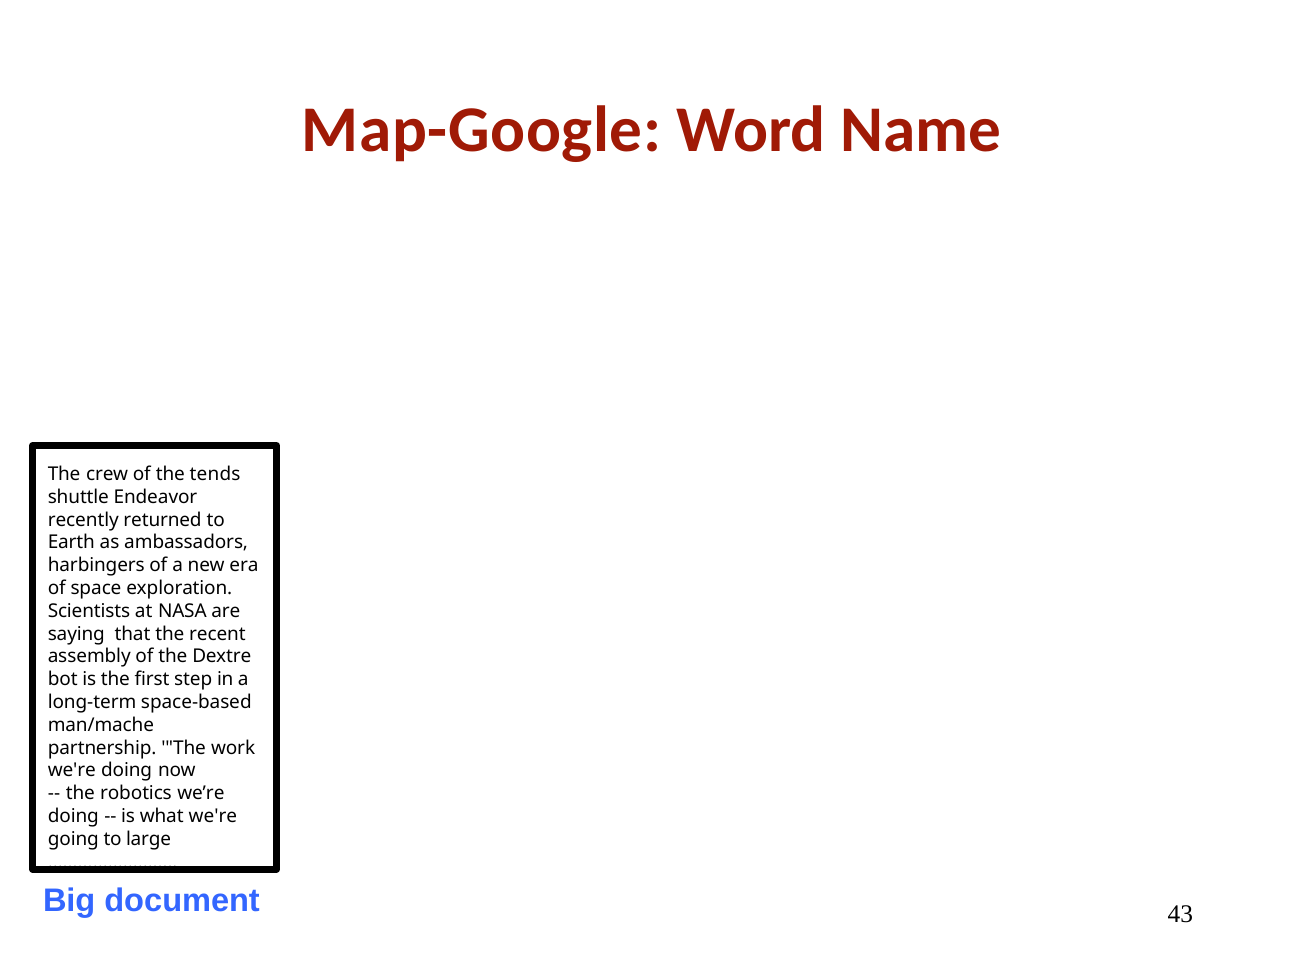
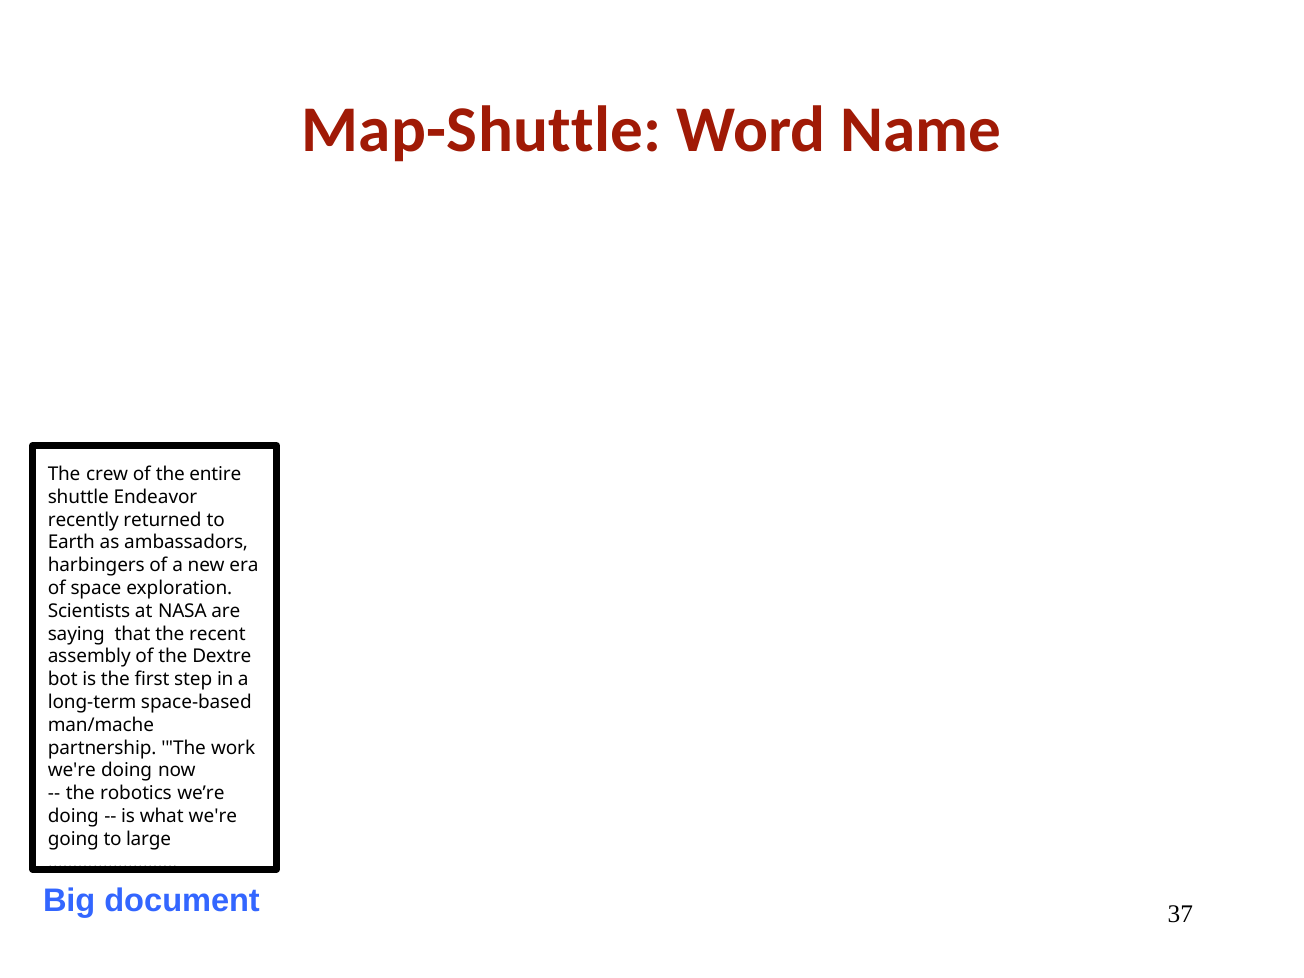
Map-Google: Map-Google -> Map-Shuttle
tends: tends -> entire
43: 43 -> 37
